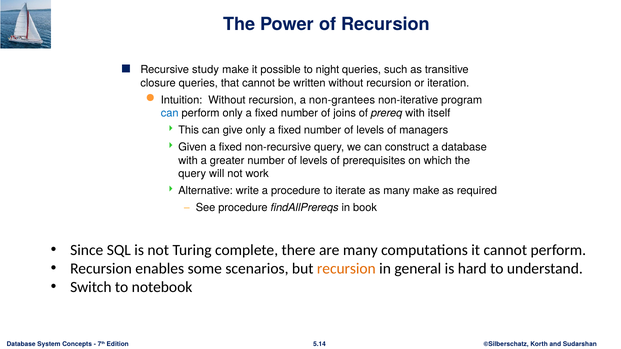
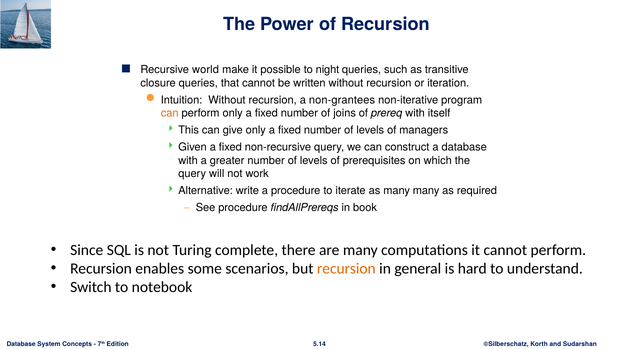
study: study -> world
can at (170, 113) colour: blue -> orange
many make: make -> many
